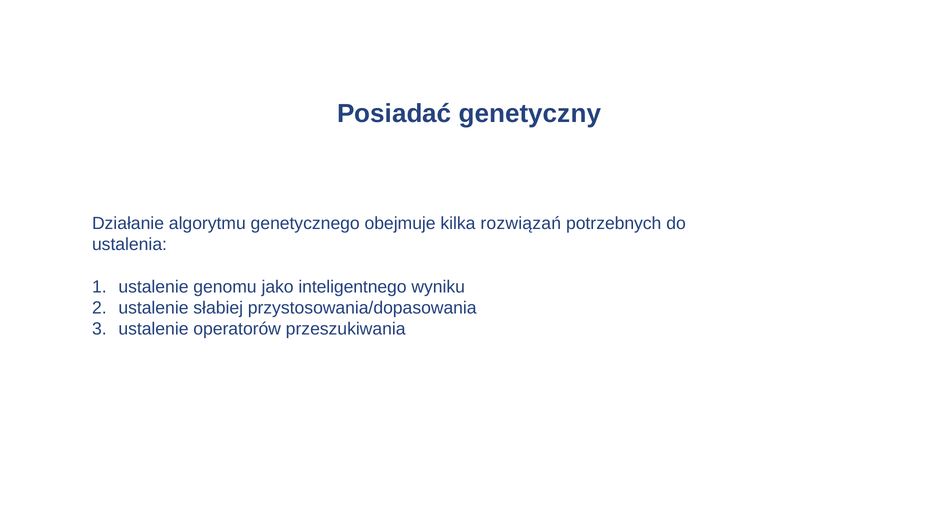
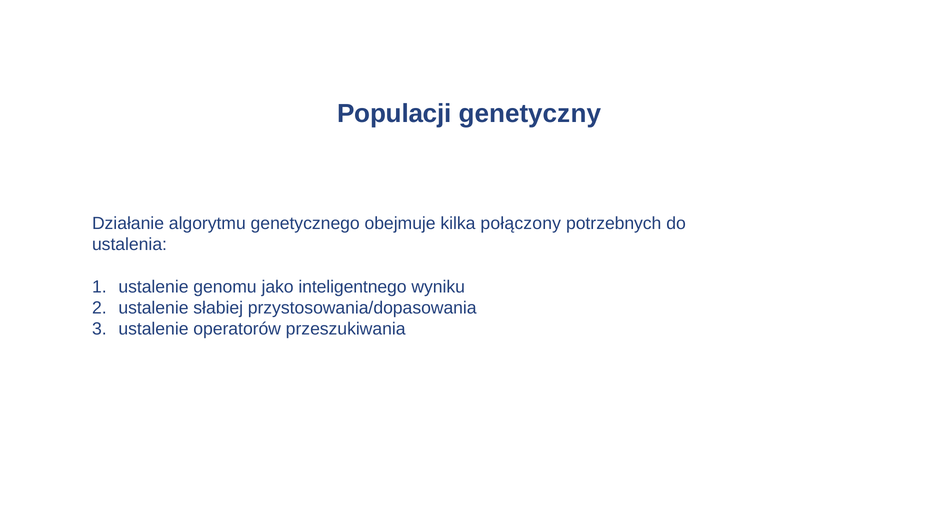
Posiadać: Posiadać -> Populacji
rozwiązań: rozwiązań -> połączony
